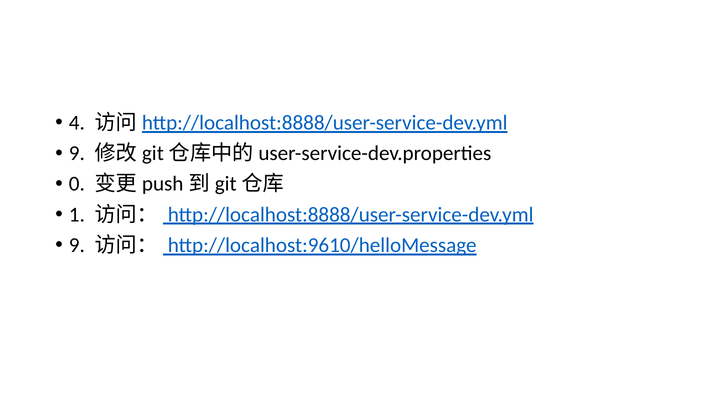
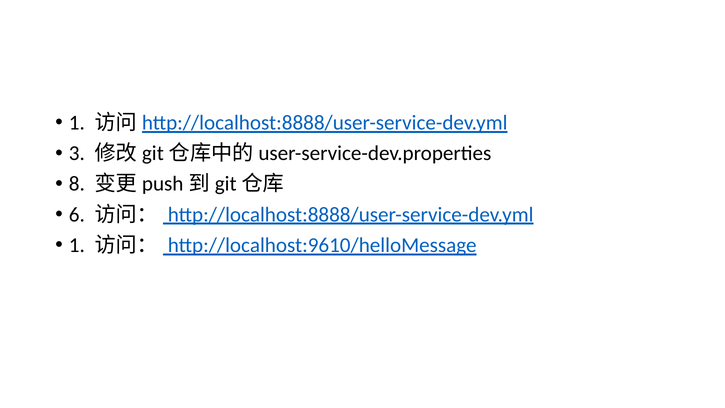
4 at (77, 123): 4 -> 1
9 at (77, 153): 9 -> 3
0: 0 -> 8
1: 1 -> 6
9 at (77, 245): 9 -> 1
